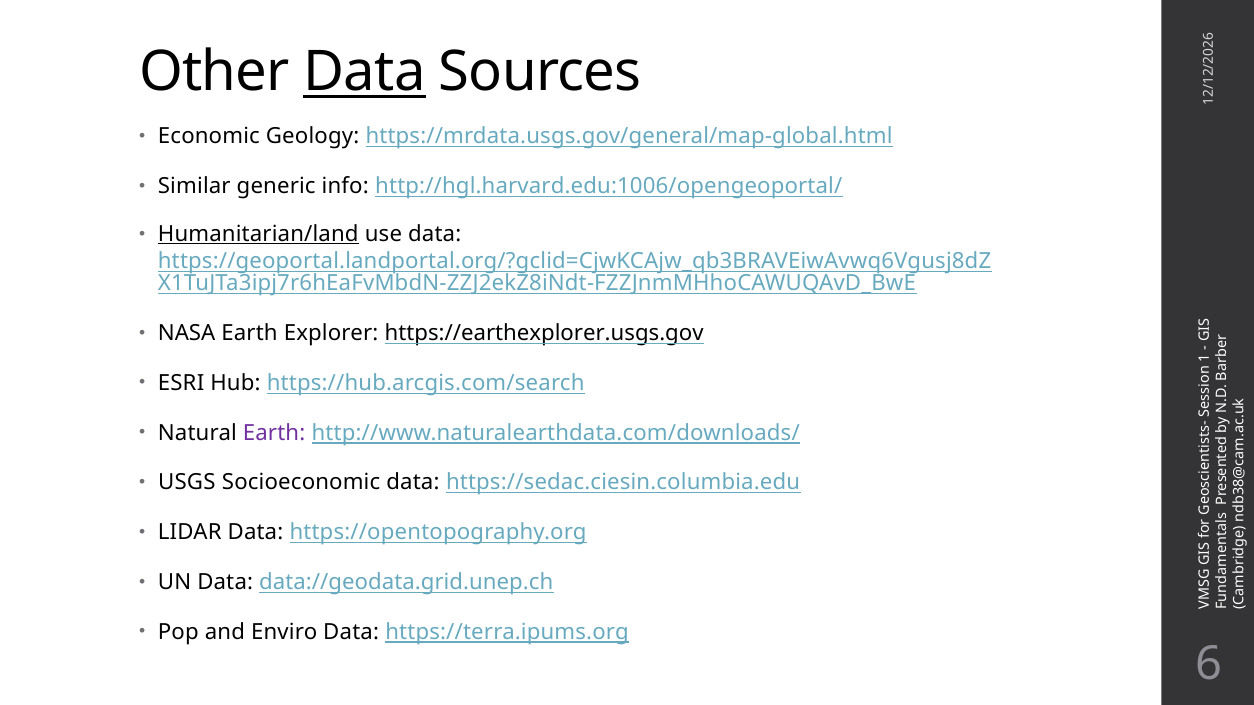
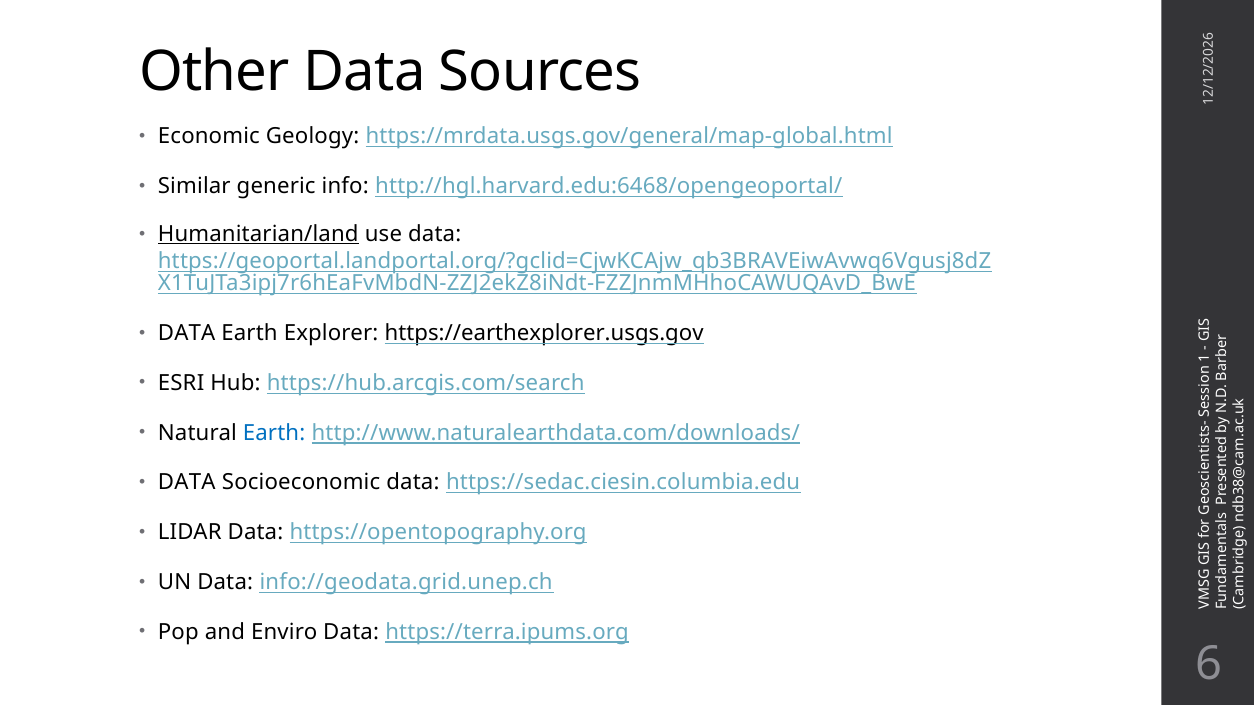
Data at (365, 72) underline: present -> none
http://hgl.harvard.edu:1006/opengeoportal/: http://hgl.harvard.edu:1006/opengeoportal/ -> http://hgl.harvard.edu:6468/opengeoportal/
NASA at (187, 333): NASA -> DATA
Earth at (274, 433) colour: purple -> blue
USGS at (187, 483): USGS -> DATA
data://geodata.grid.unep.ch: data://geodata.grid.unep.ch -> info://geodata.grid.unep.ch
